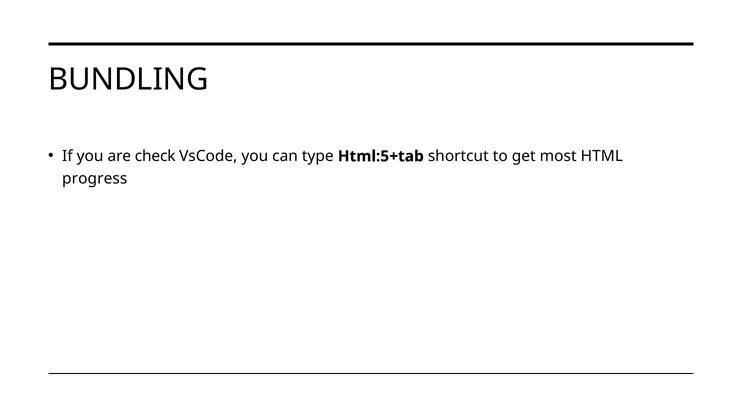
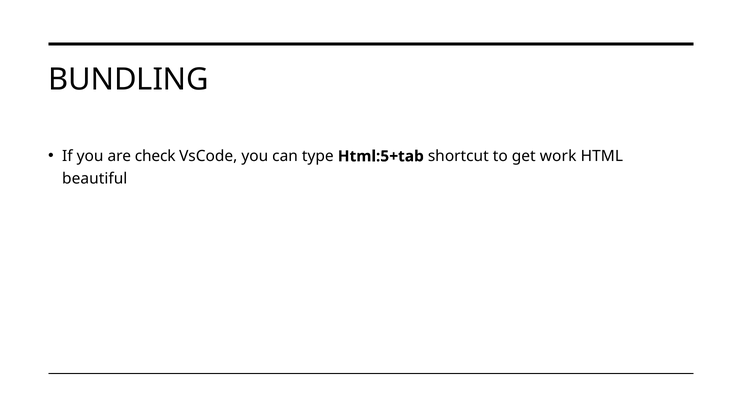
most: most -> work
progress: progress -> beautiful
